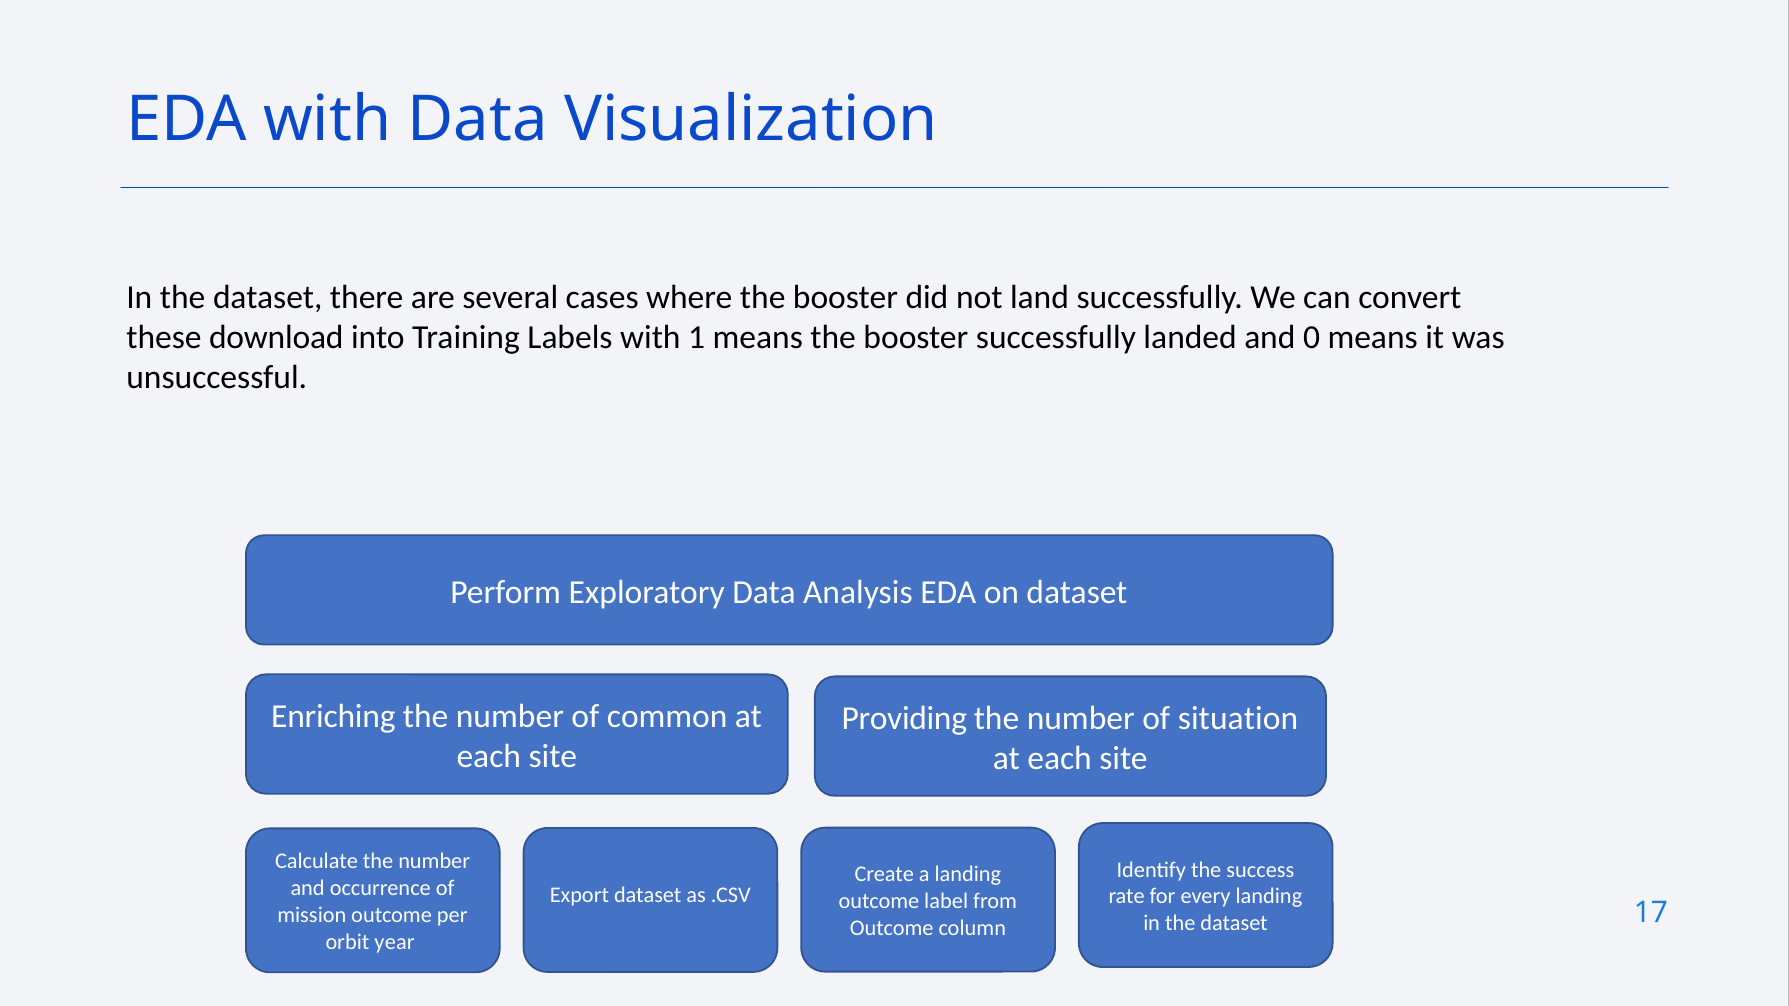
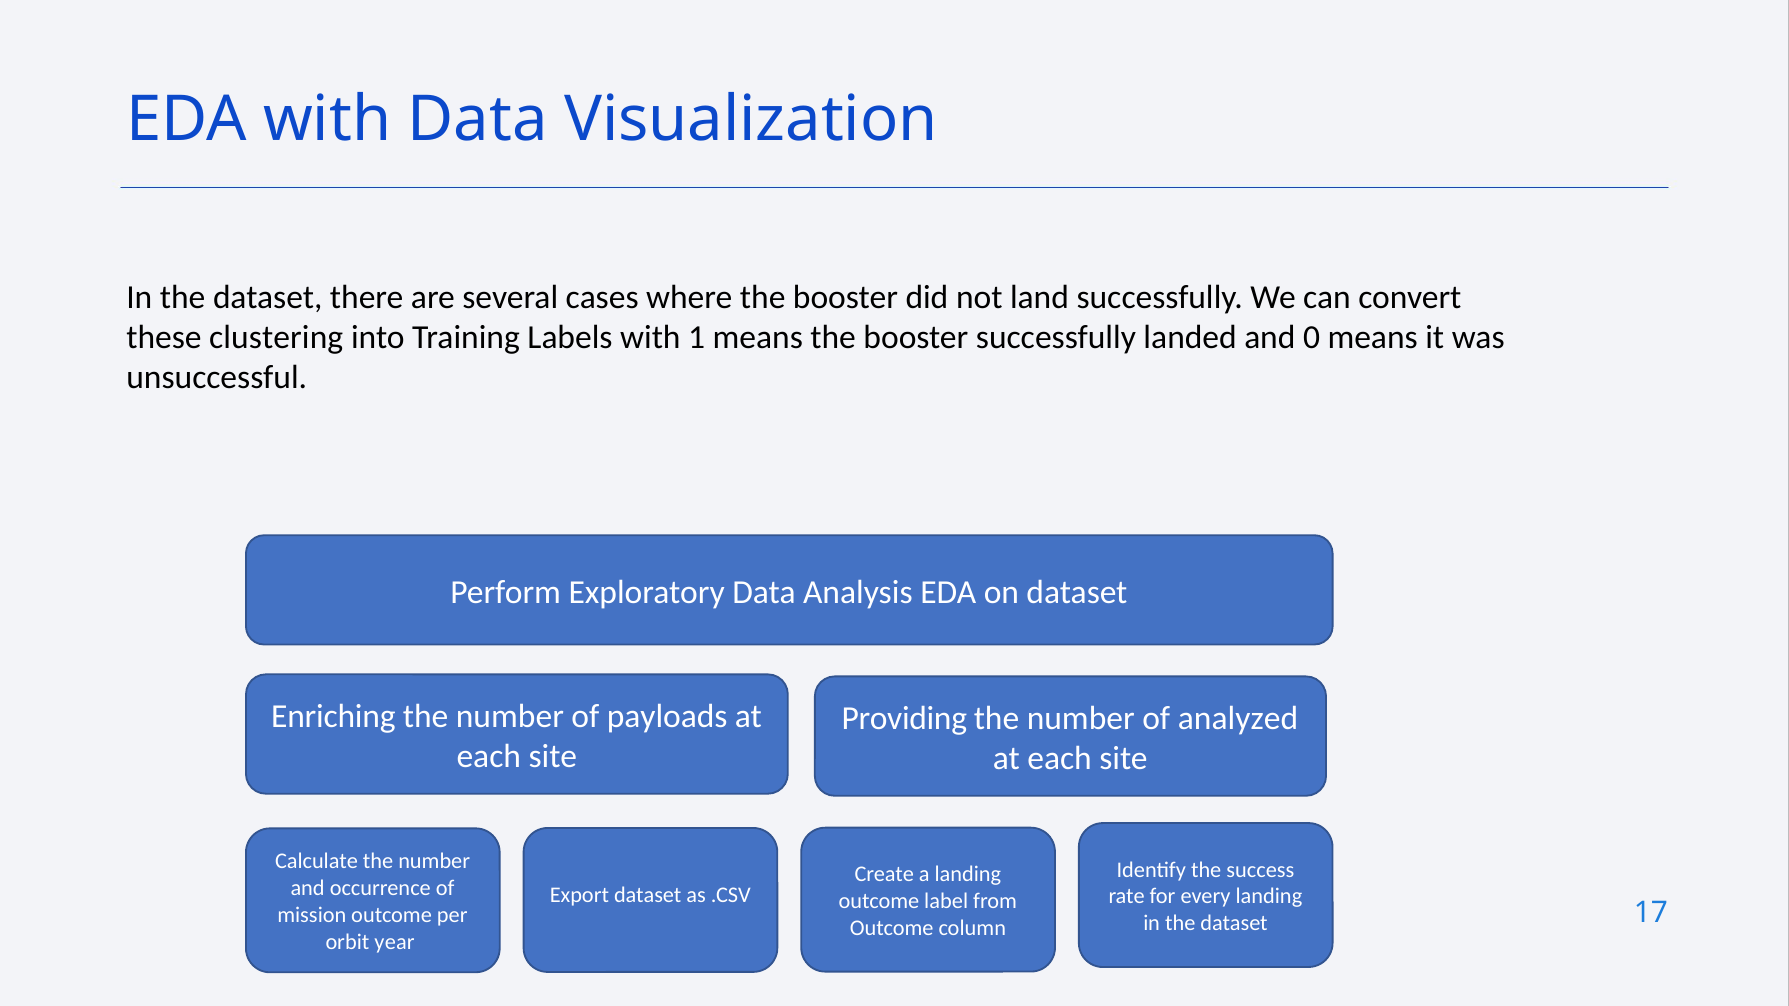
download: download -> clustering
common: common -> payloads
situation: situation -> analyzed
